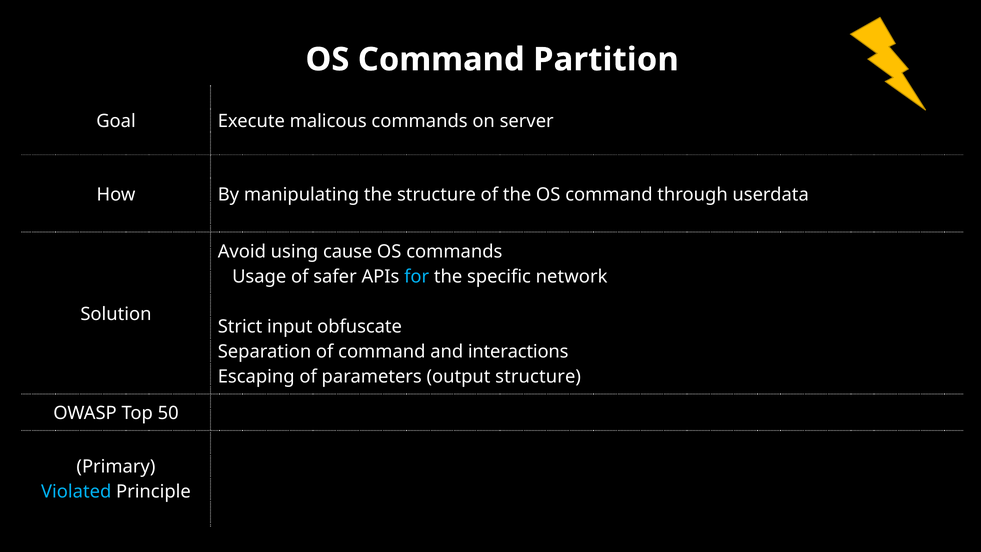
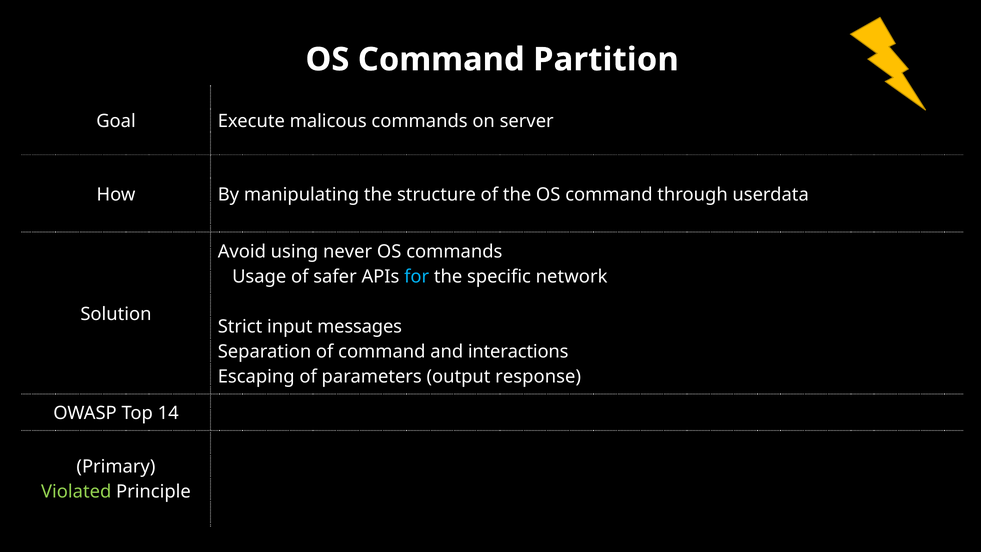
cause: cause -> never
obfuscate: obfuscate -> messages
output structure: structure -> response
50: 50 -> 14
Violated colour: light blue -> light green
